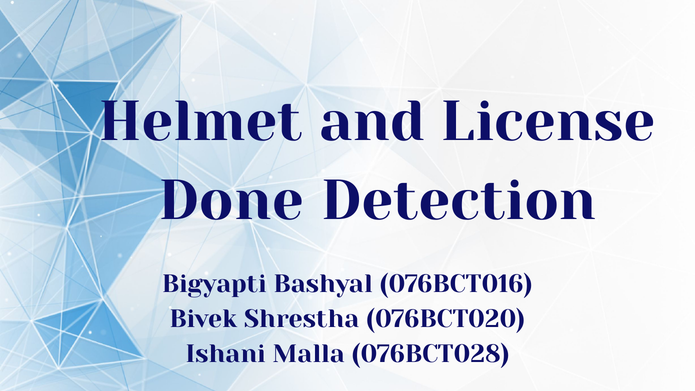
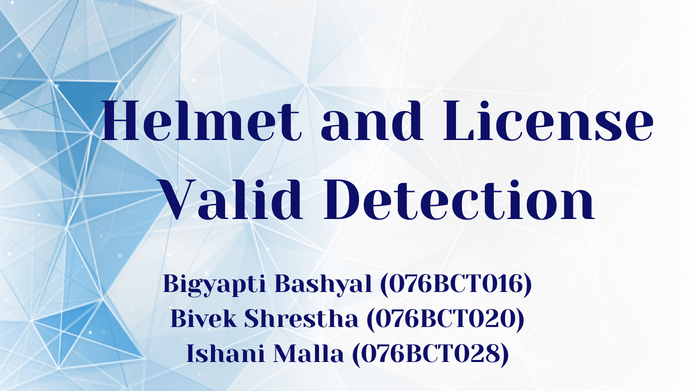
Done: Done -> Valid
